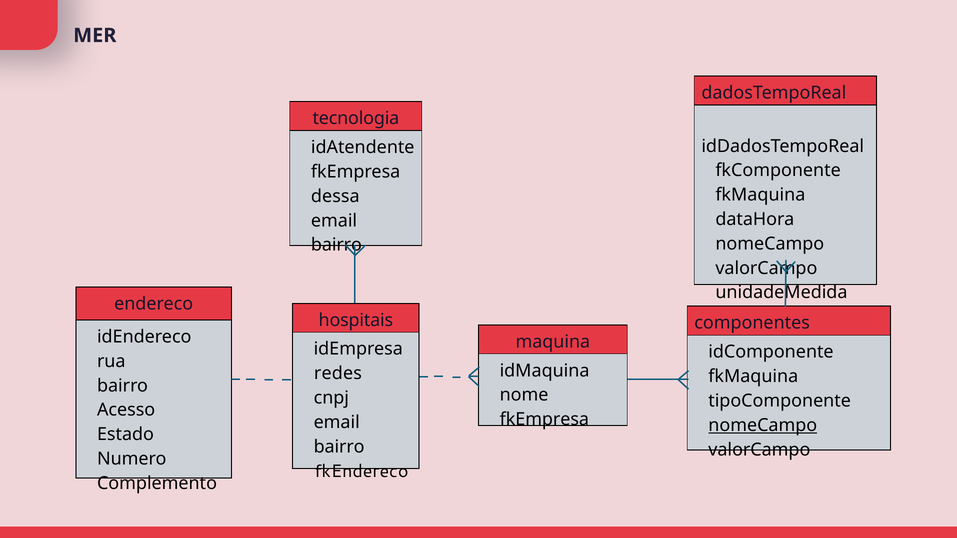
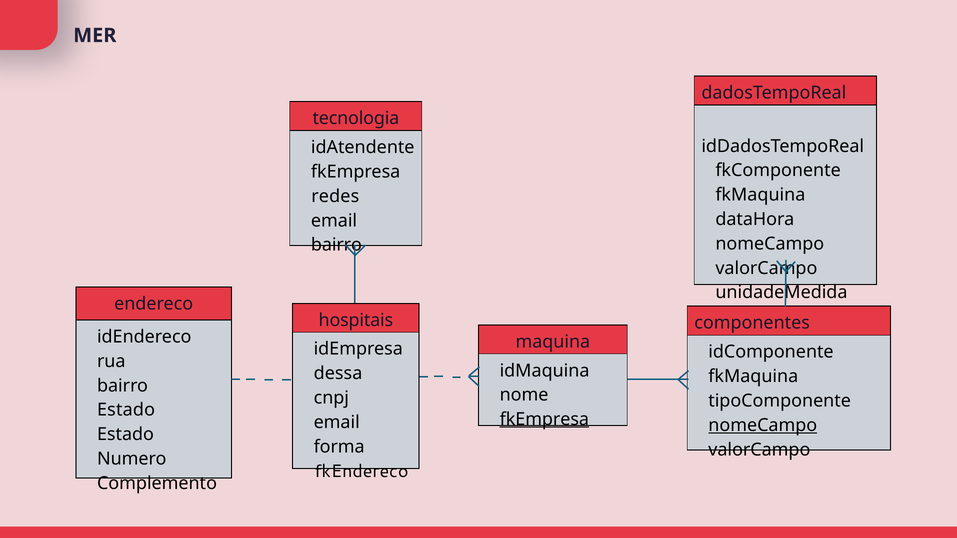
dessa: dessa -> redes
redes: redes -> dessa
Acesso at (126, 410): Acesso -> Estado
fkEmpresa at (544, 420) underline: none -> present
bairro at (339, 447): bairro -> forma
